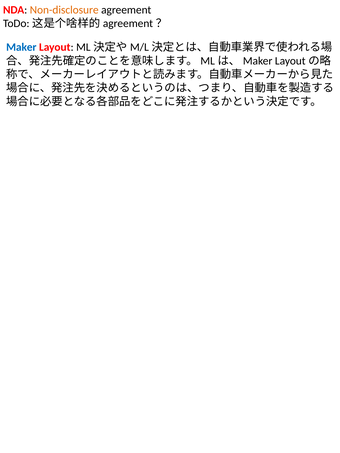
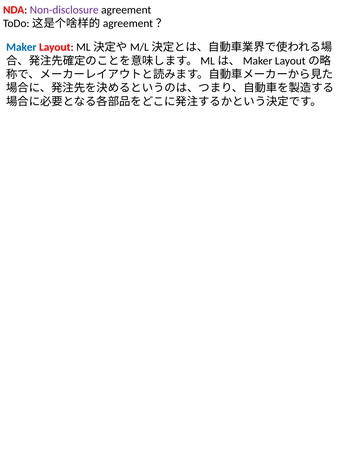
Non-disclosure colour: orange -> purple
